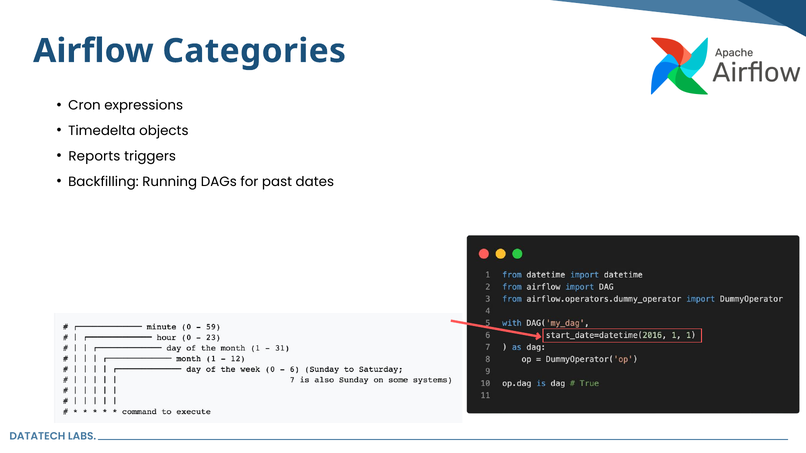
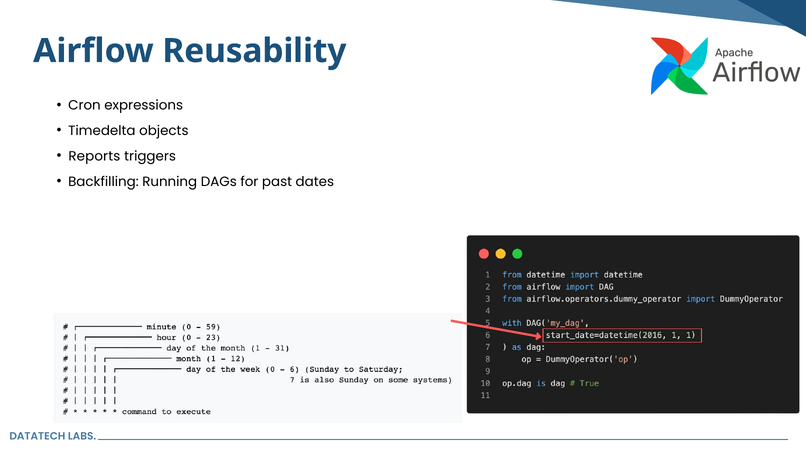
Categories: Categories -> Reusability
